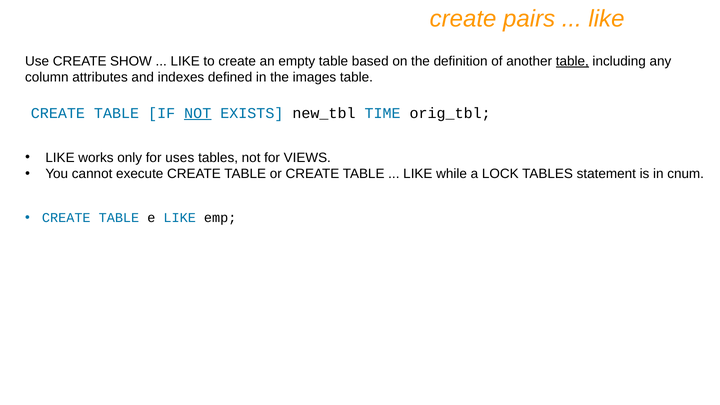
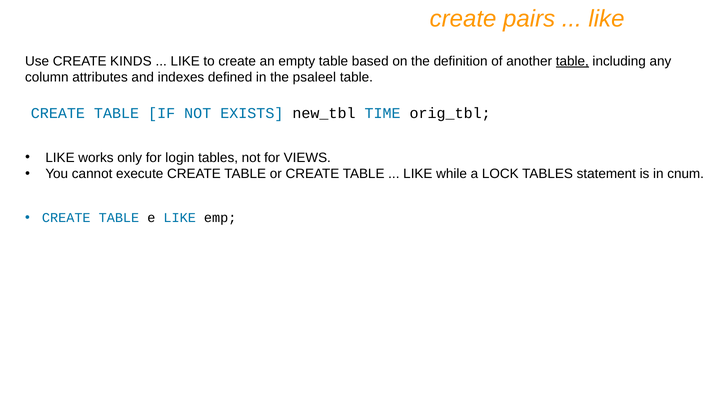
SHOW: SHOW -> KINDS
images: images -> psaleel
NOT at (198, 113) underline: present -> none
uses: uses -> login
